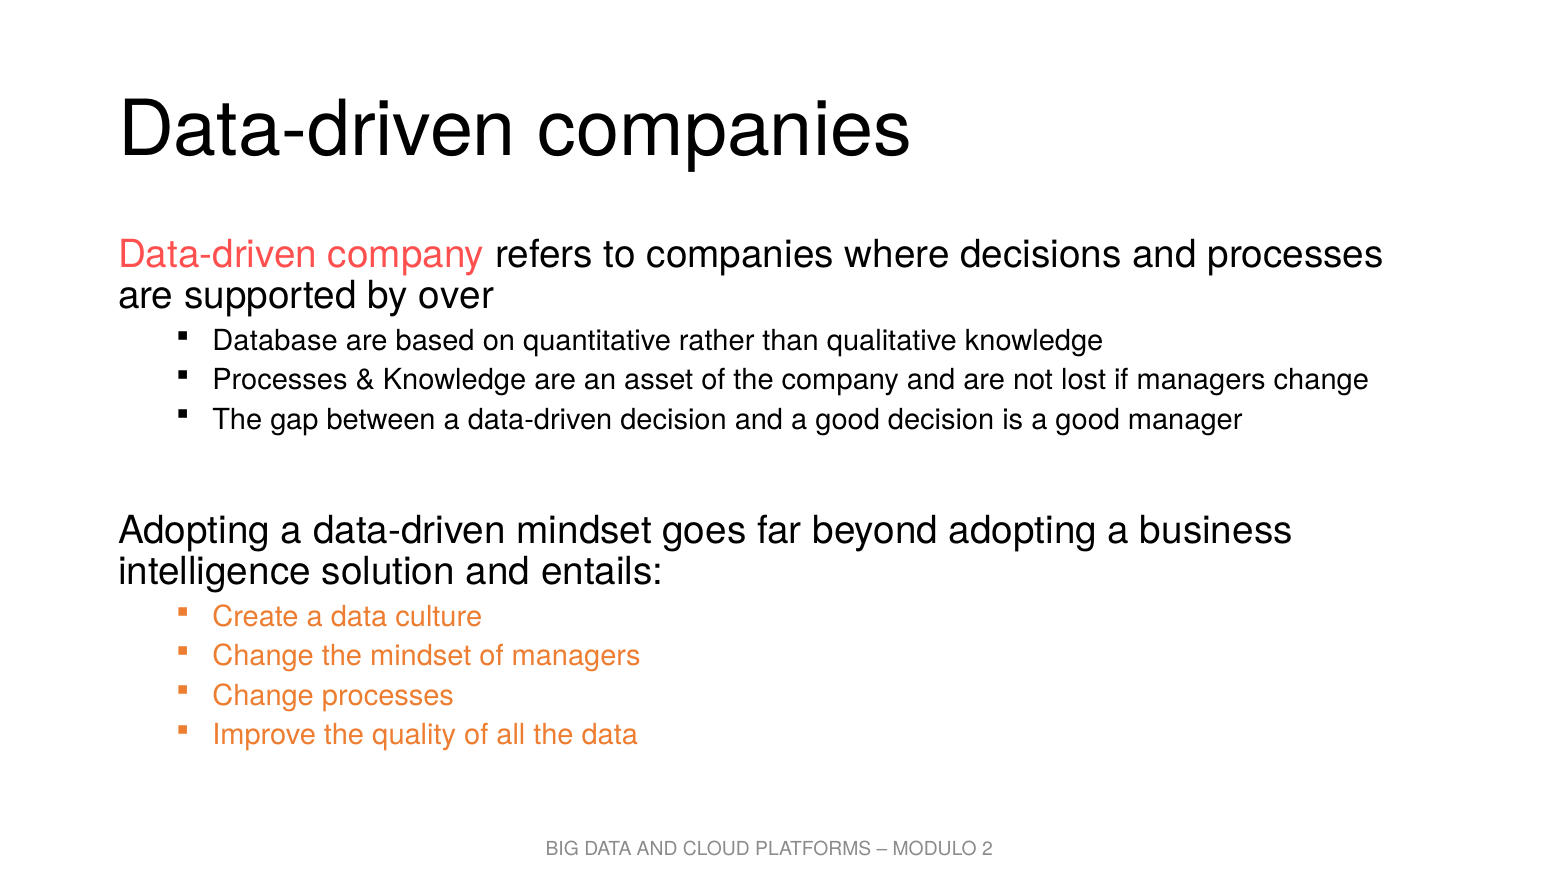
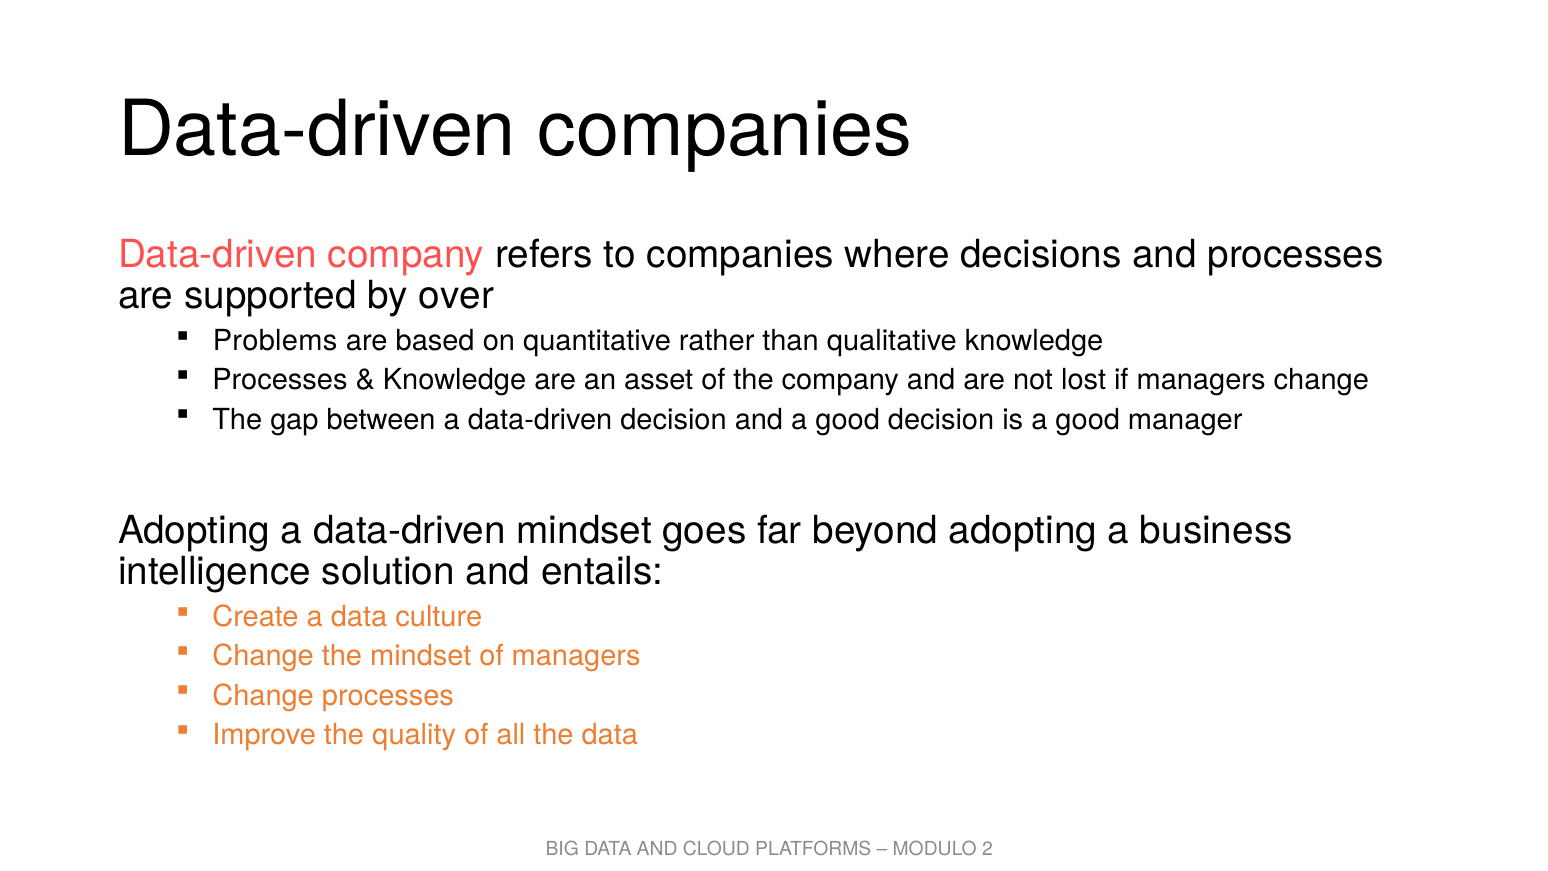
Database: Database -> Problems
